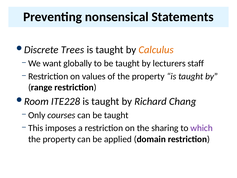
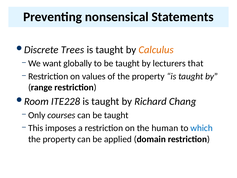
staff: staff -> that
sharing: sharing -> human
which colour: purple -> blue
